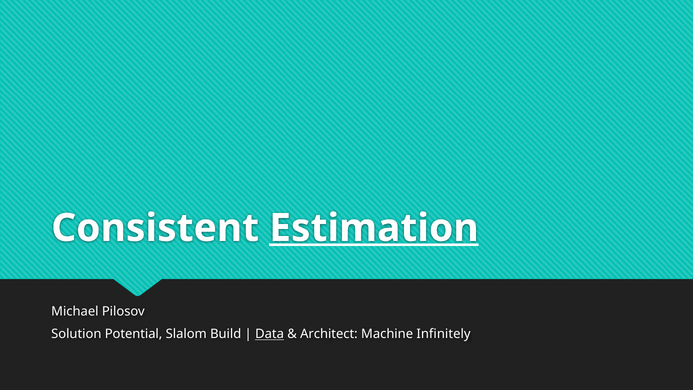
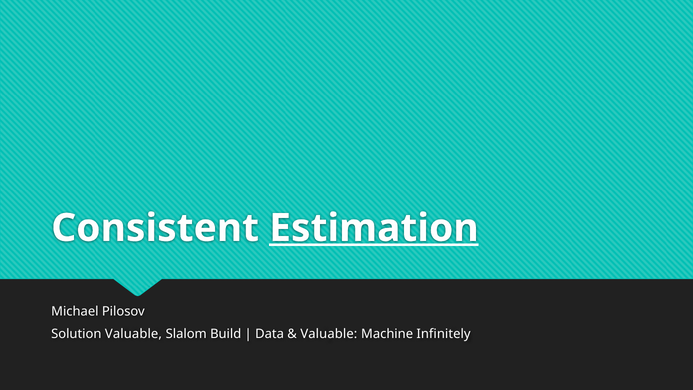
Solution Potential: Potential -> Valuable
Data underline: present -> none
Architect at (329, 334): Architect -> Valuable
